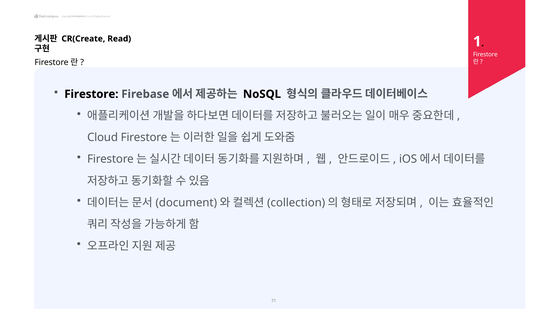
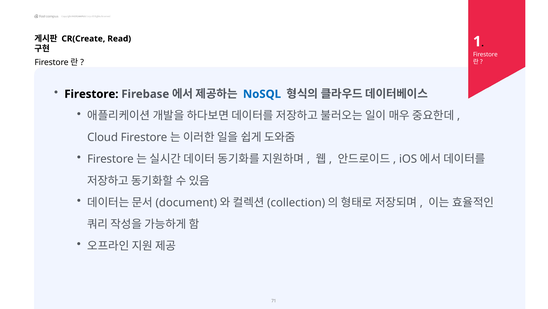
NoSQL colour: black -> blue
